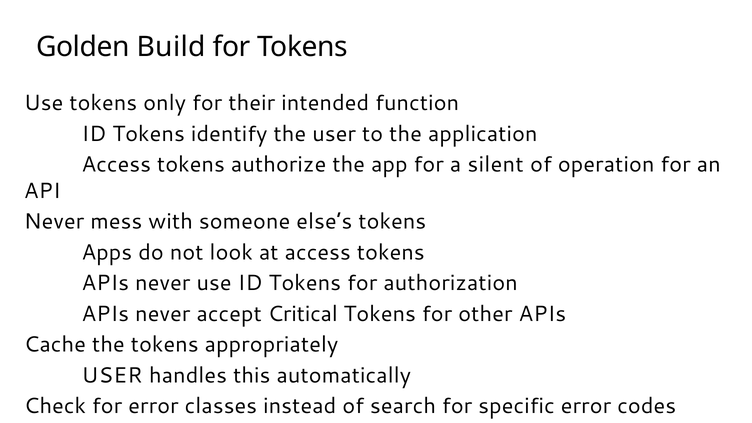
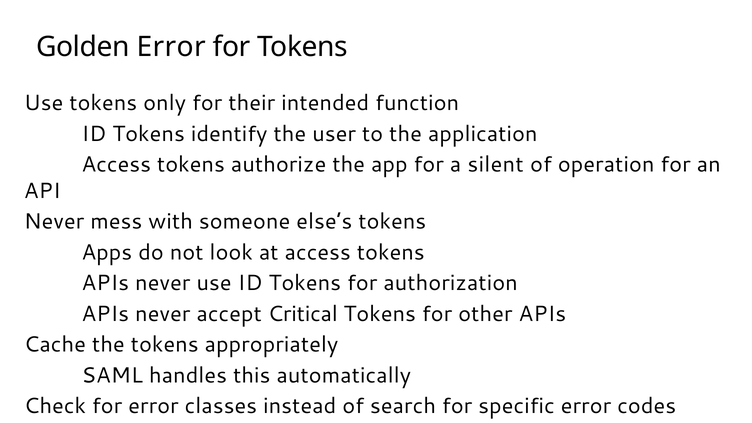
Golden Build: Build -> Error
USER at (112, 375): USER -> SAML
